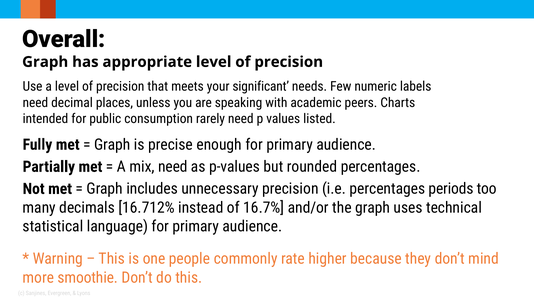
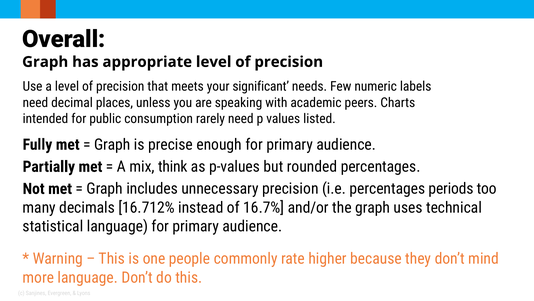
mix need: need -> think
more smoothie: smoothie -> language
